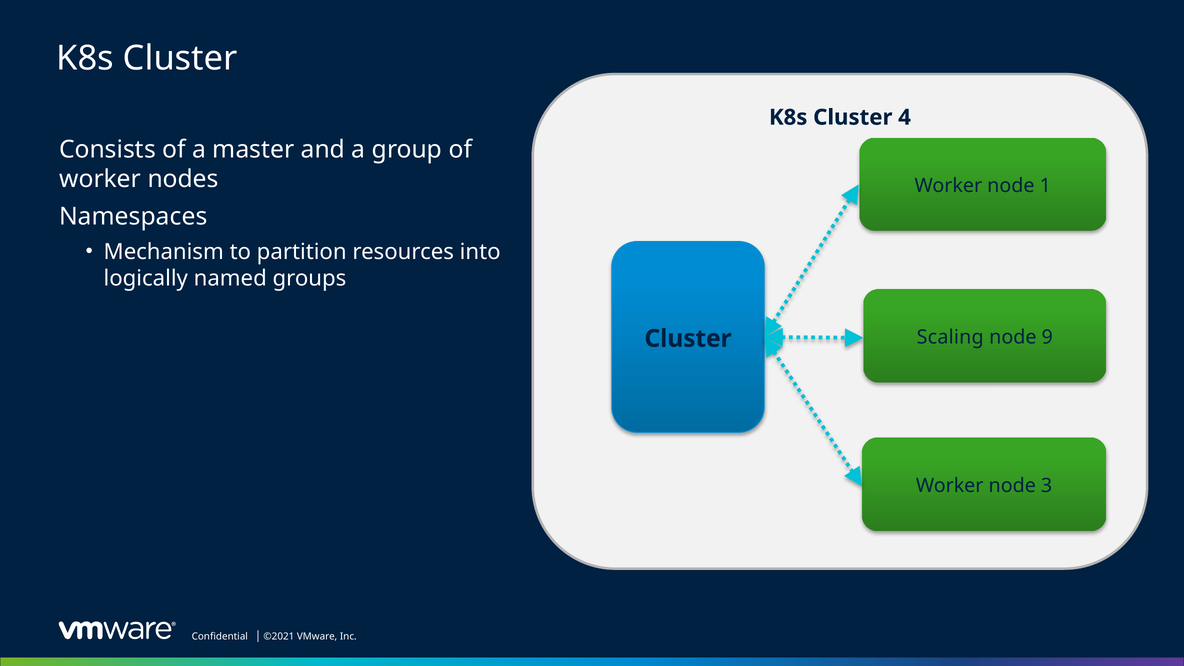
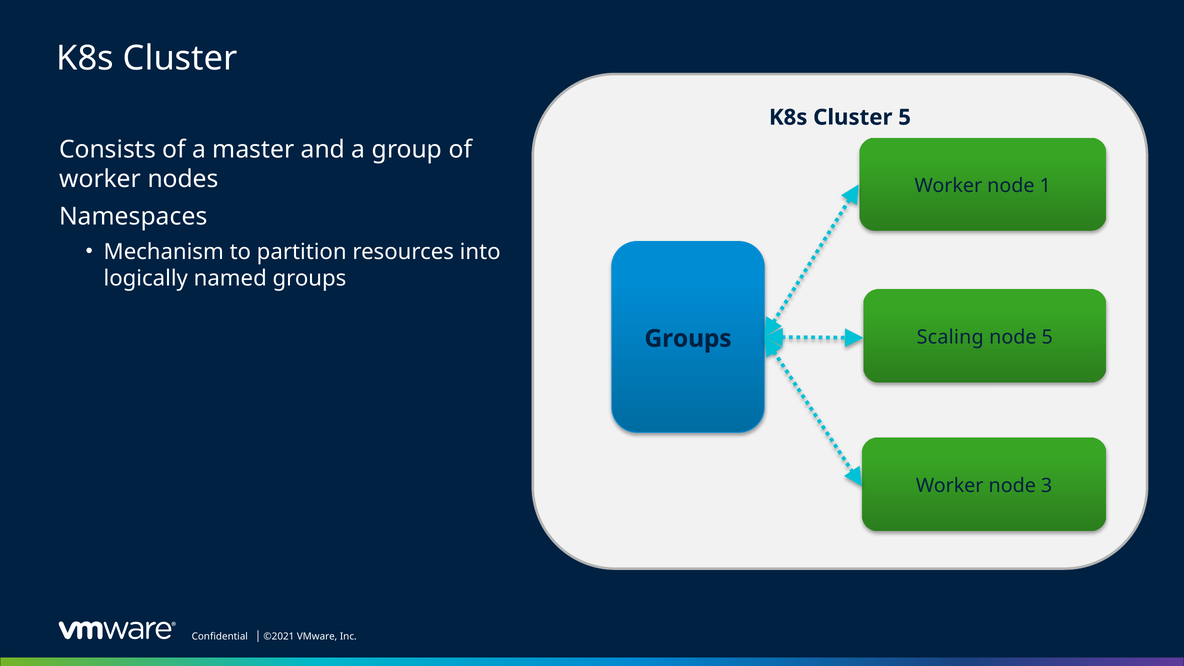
Cluster 4: 4 -> 5
node 9: 9 -> 5
Cluster at (688, 339): Cluster -> Groups
